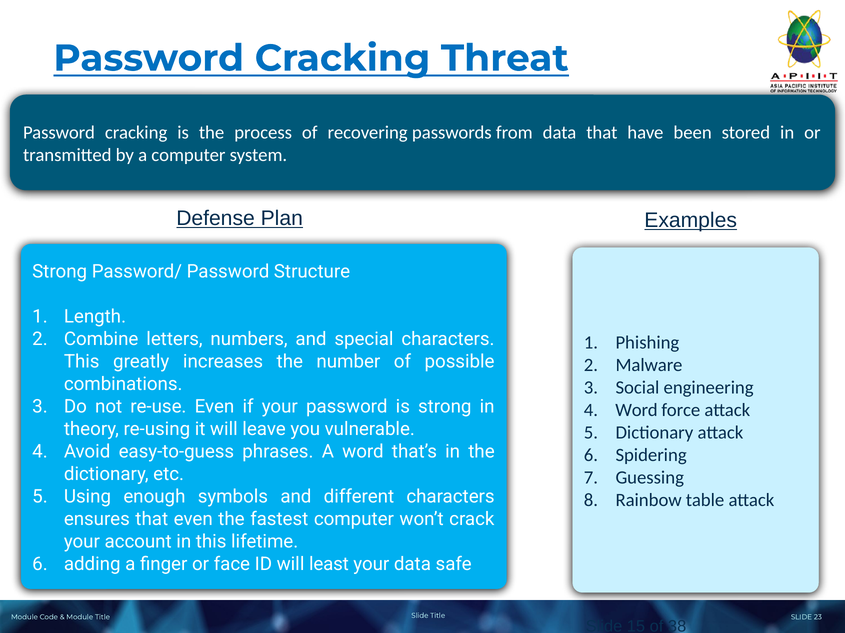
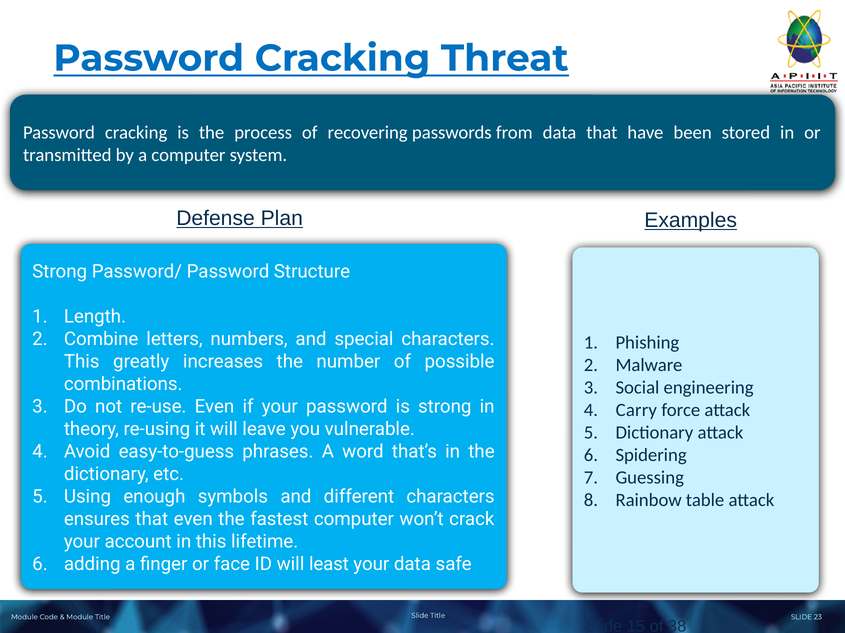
Word at (637, 411): Word -> Carry
